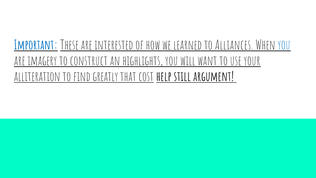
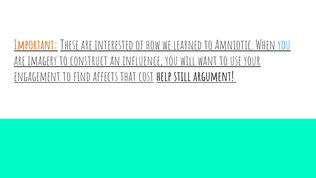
Important colour: blue -> orange
Alliances: Alliances -> Amniotic
highlights: highlights -> influence
alliteration: alliteration -> engagement
greatly: greatly -> affects
